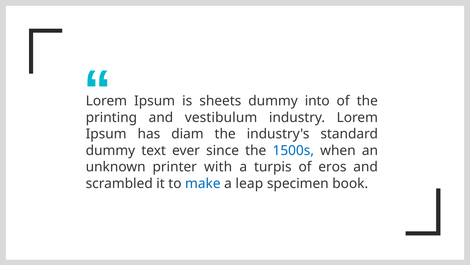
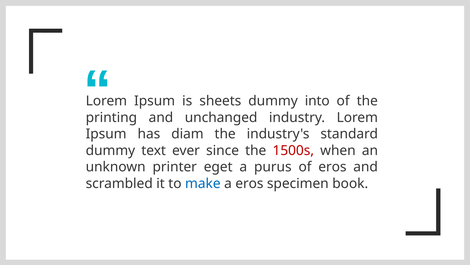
vestibulum: vestibulum -> unchanged
1500s colour: blue -> red
with: with -> eget
turpis: turpis -> purus
a leap: leap -> eros
